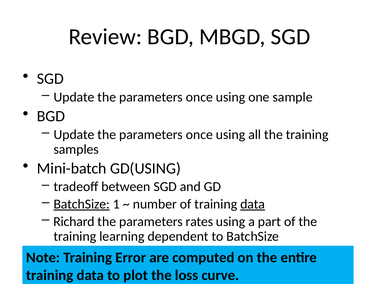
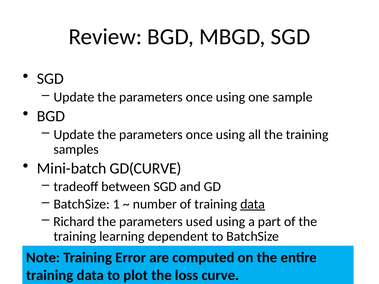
GD(USING: GD(USING -> GD(CURVE
BatchSize at (82, 204) underline: present -> none
rates: rates -> used
